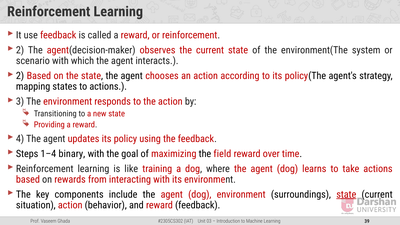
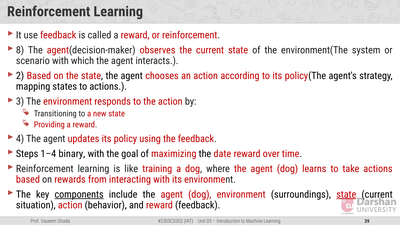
2 at (20, 50): 2 -> 8
field: field -> date
components underline: none -> present
